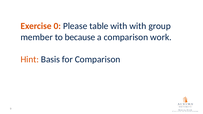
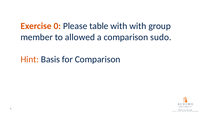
because: because -> allowed
work: work -> sudo
